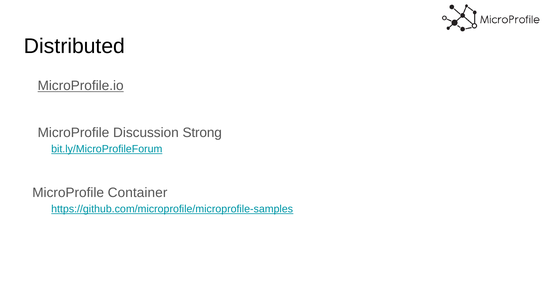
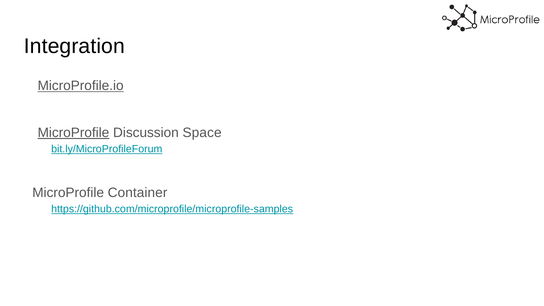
Distributed: Distributed -> Integration
MicroProfile at (73, 133) underline: none -> present
Strong: Strong -> Space
